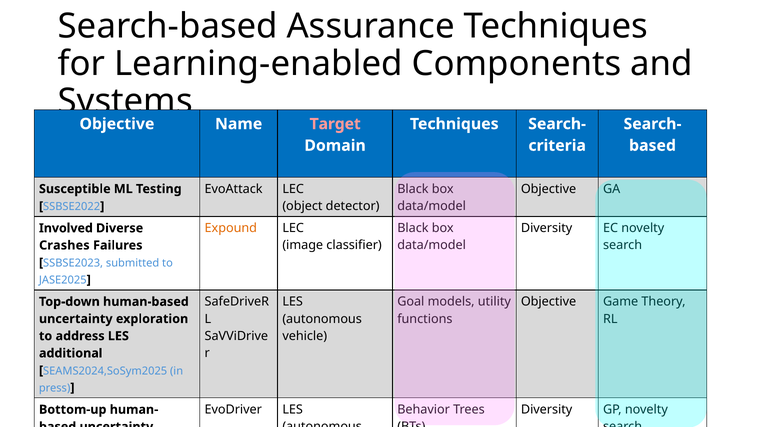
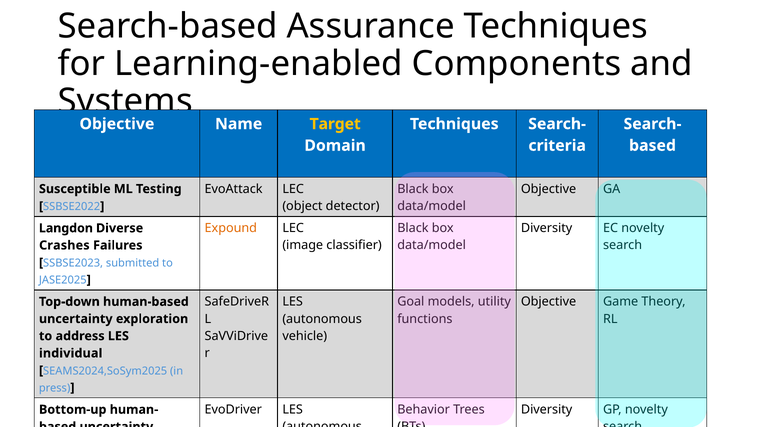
Target colour: pink -> yellow
Involved: Involved -> Langdon
additional: additional -> individual
